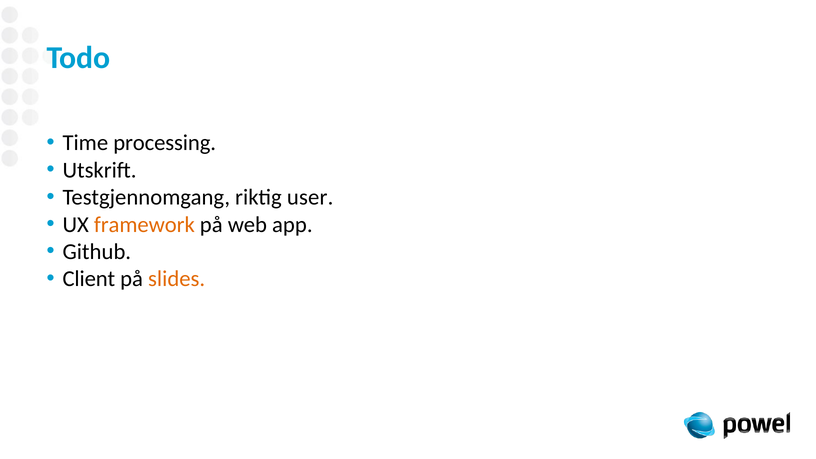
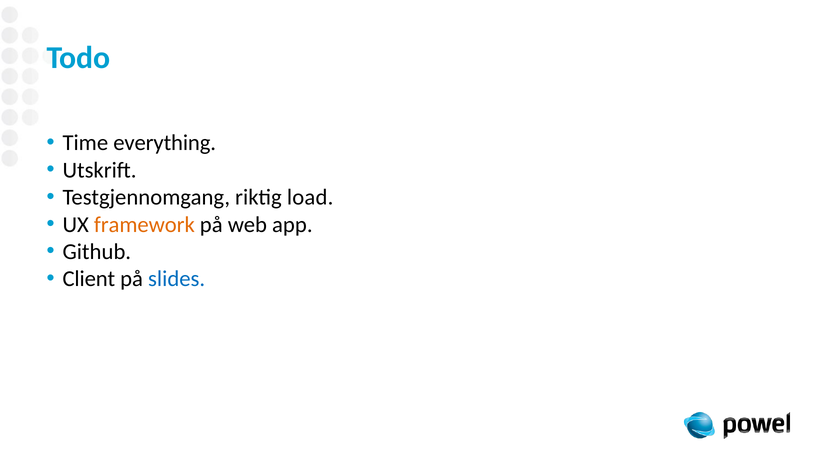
processing: processing -> everything
user: user -> load
slides colour: orange -> blue
